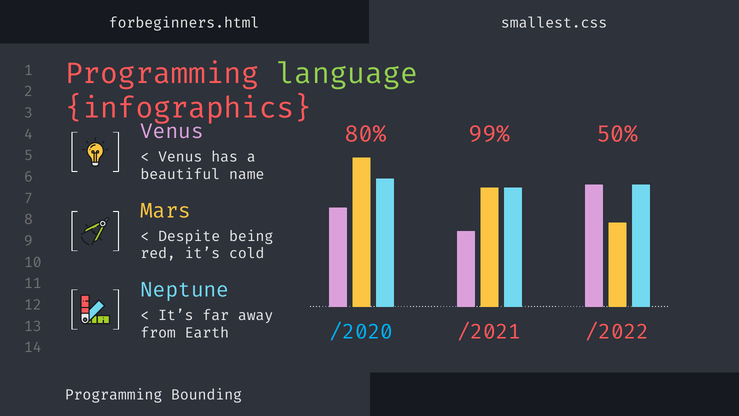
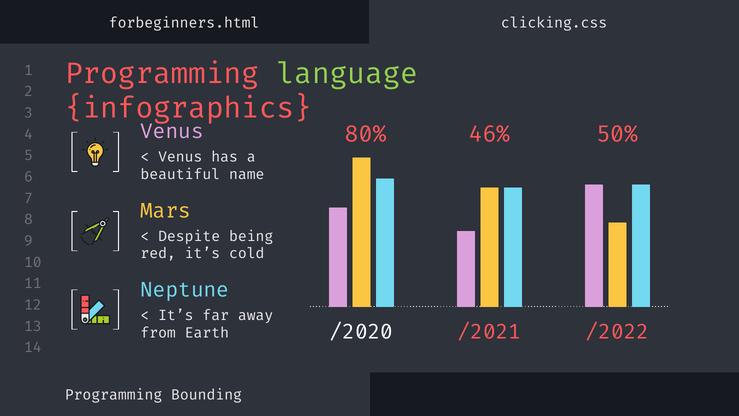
smallest.css: smallest.css -> clicking.css
99%: 99% -> 46%
/2020 colour: light blue -> white
